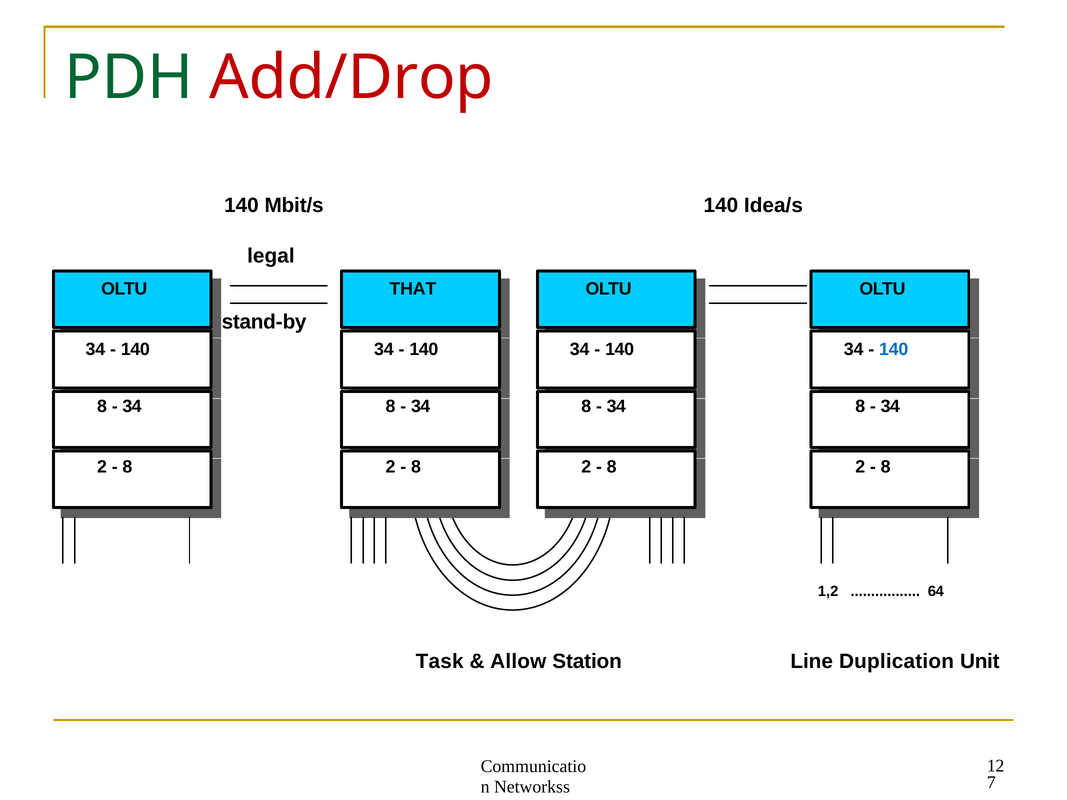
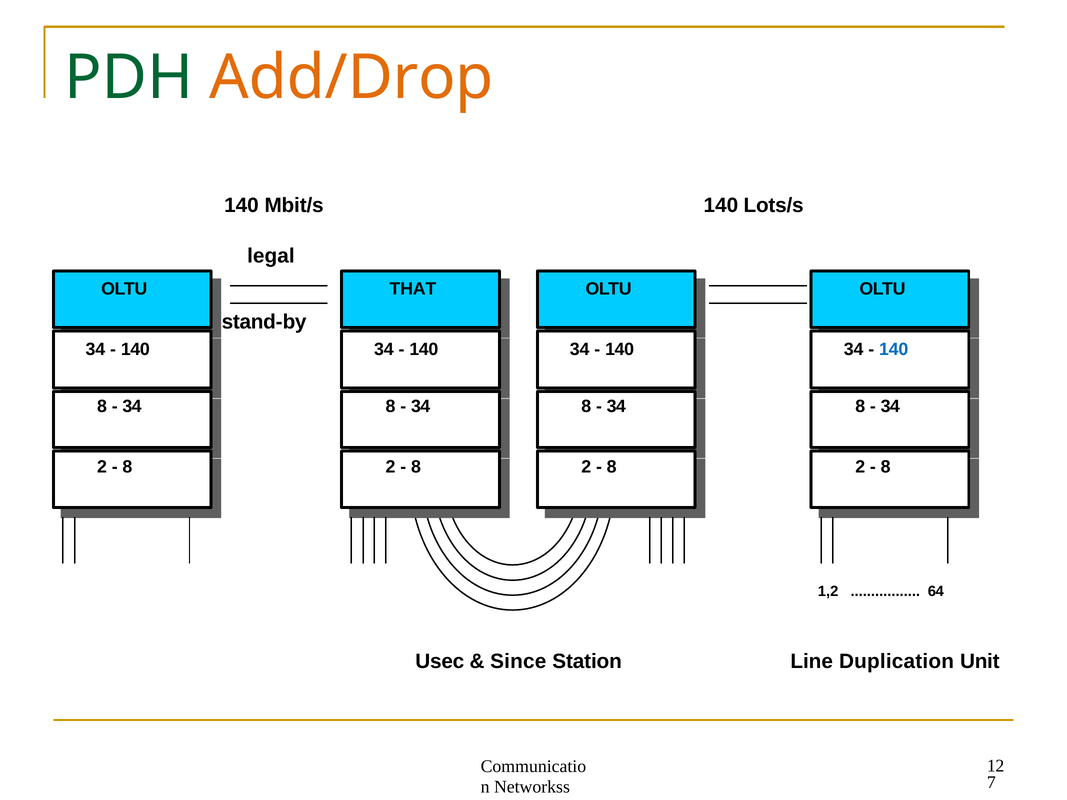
Add/Drop colour: red -> orange
Idea/s: Idea/s -> Lots/s
Task: Task -> Usec
Allow: Allow -> Since
